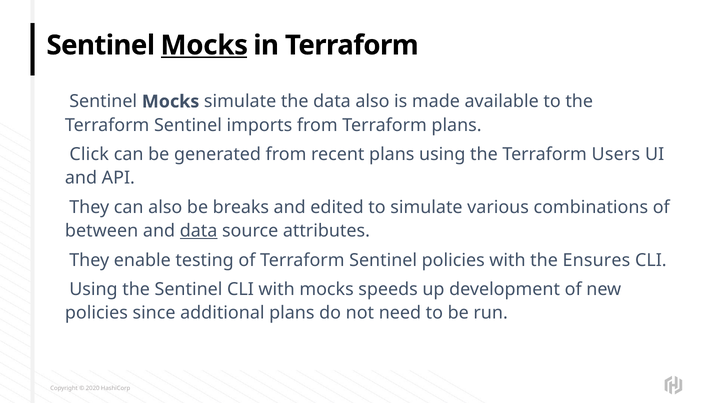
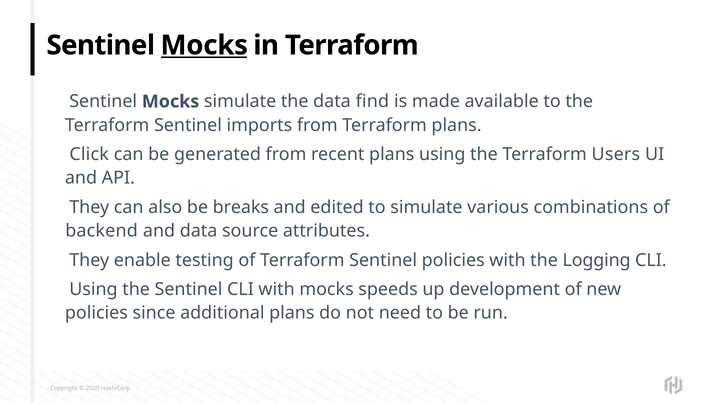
data also: also -> find
between: between -> backend
data at (199, 231) underline: present -> none
Ensures: Ensures -> Logging
